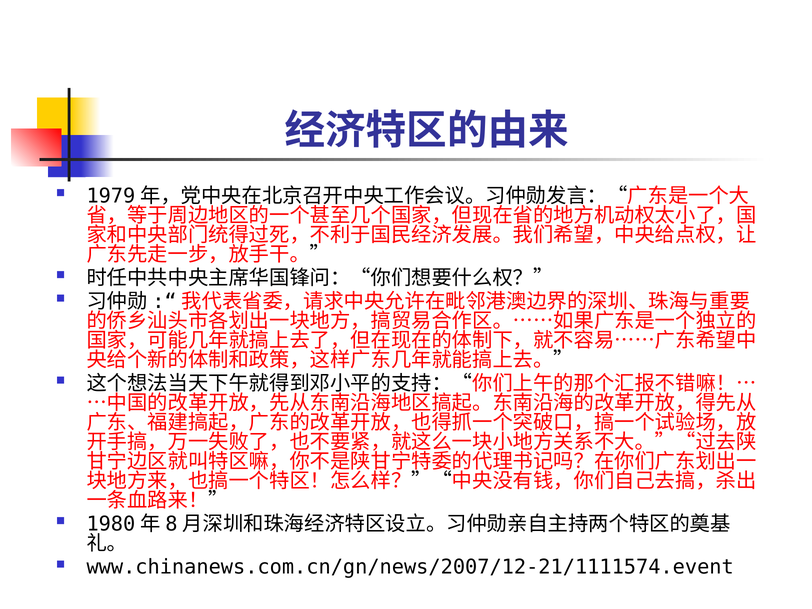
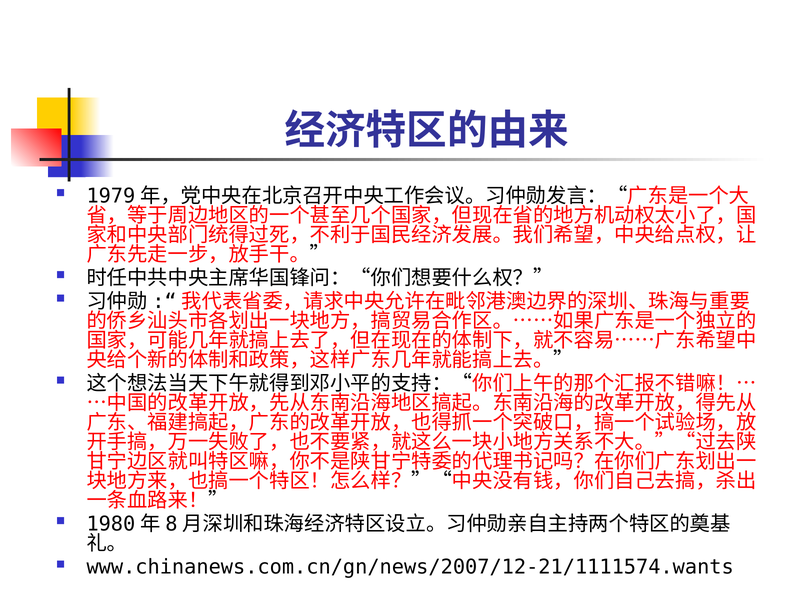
www.chinanews.com.cn/gn/news/2007/12-21/1111574.event: www.chinanews.com.cn/gn/news/2007/12-21/1111574.event -> www.chinanews.com.cn/gn/news/2007/12-21/1111574.wants
